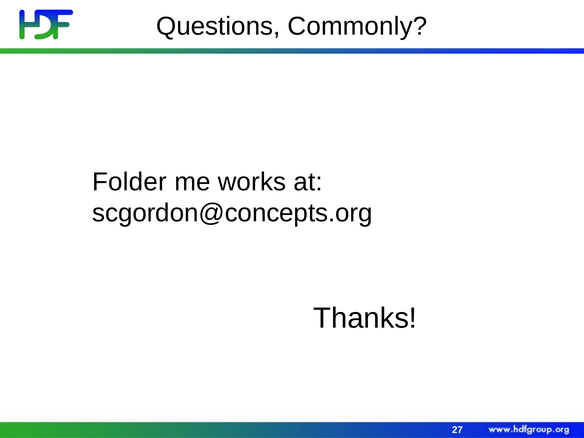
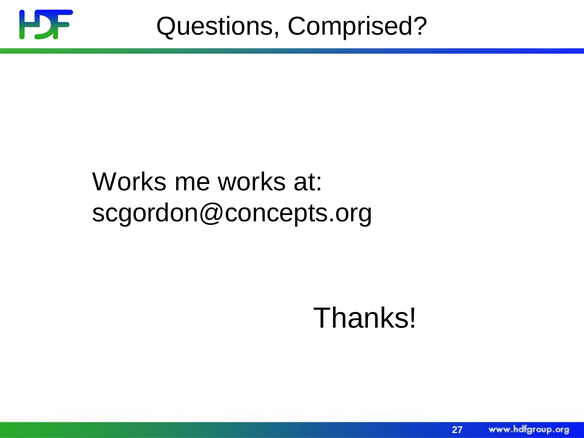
Commonly: Commonly -> Comprised
Folder at (130, 182): Folder -> Works
